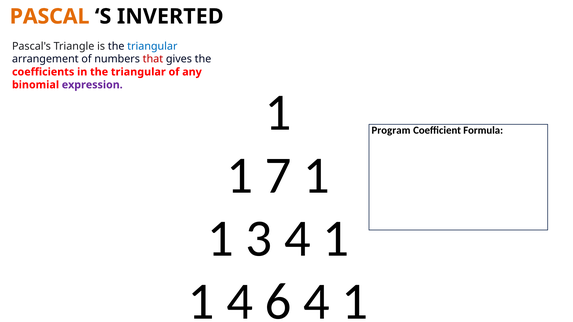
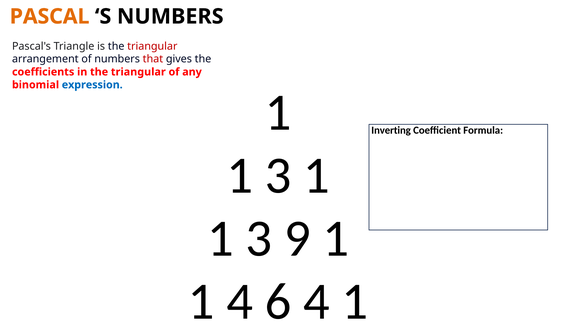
S INVERTED: INVERTED -> NUMBERS
triangular at (152, 46) colour: blue -> red
expression colour: purple -> blue
Program: Program -> Inverting
7 at (278, 176): 7 -> 3
3 4: 4 -> 9
